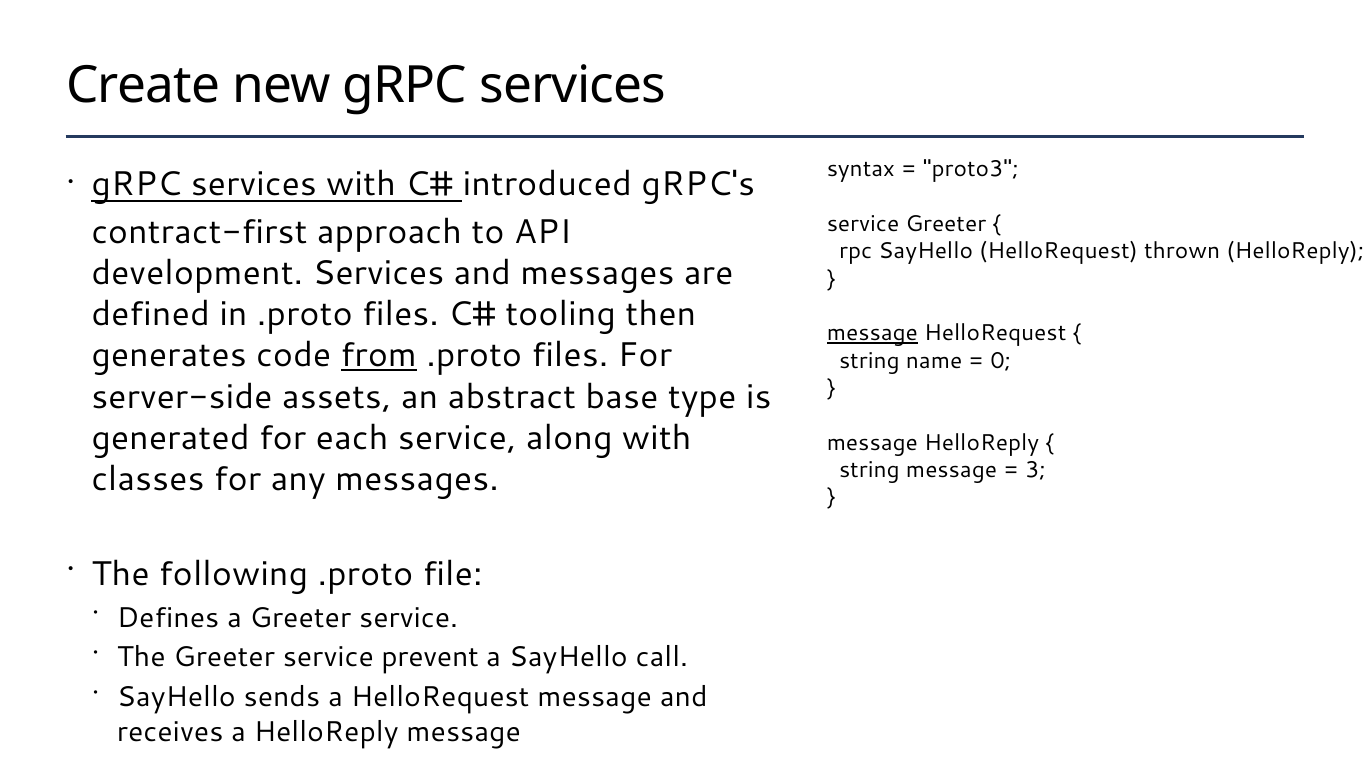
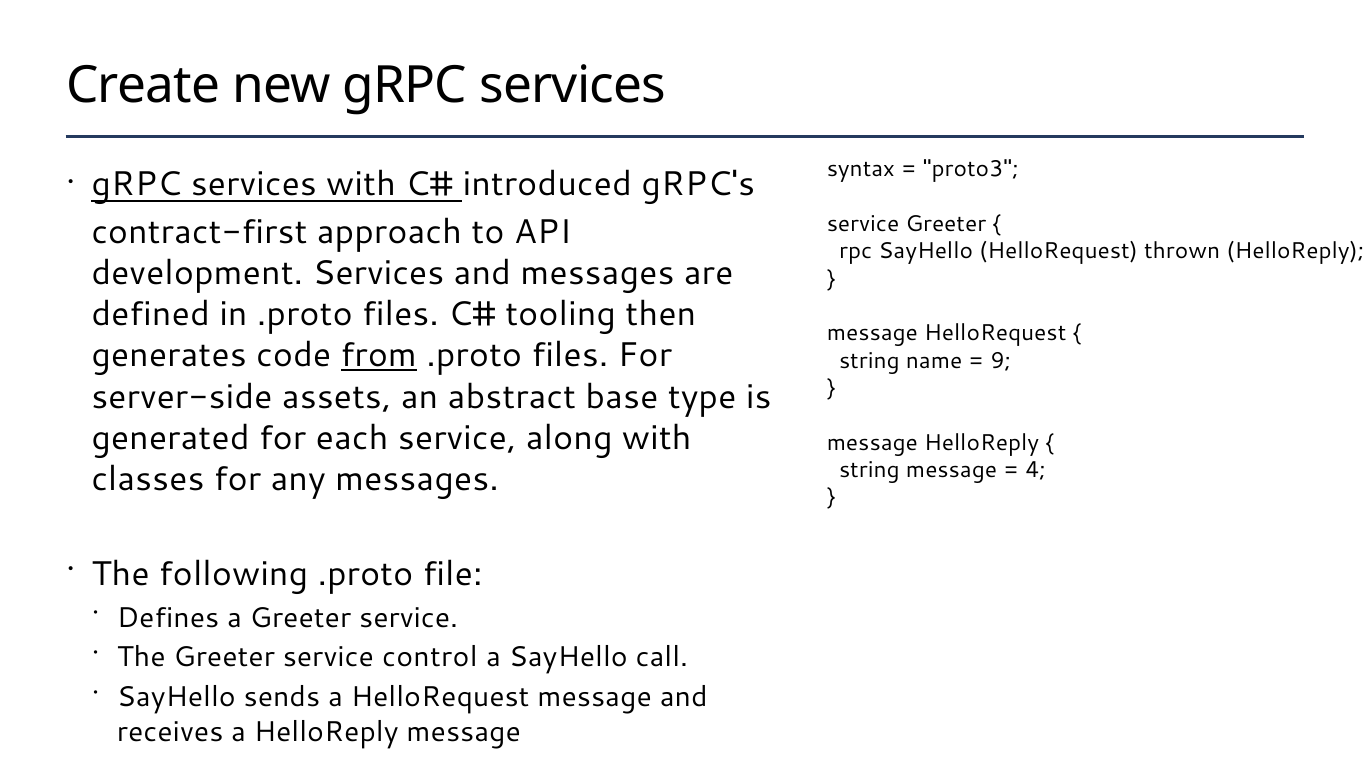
message at (872, 333) underline: present -> none
0: 0 -> 9
3: 3 -> 4
prevent: prevent -> control
